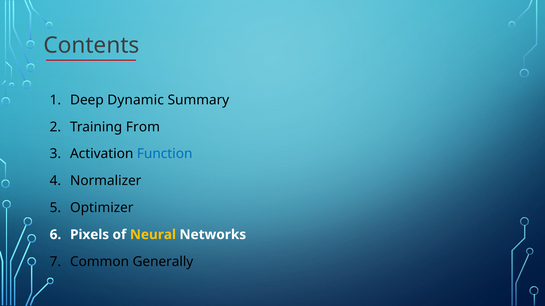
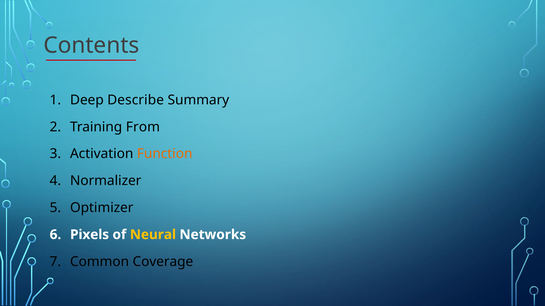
Dynamic: Dynamic -> Describe
Function colour: blue -> orange
Generally: Generally -> Coverage
